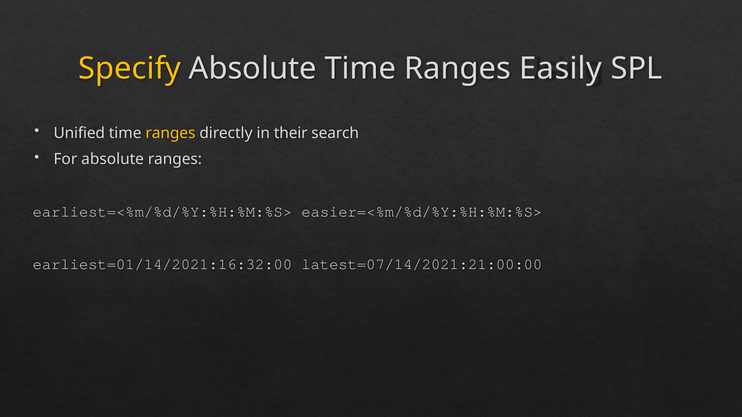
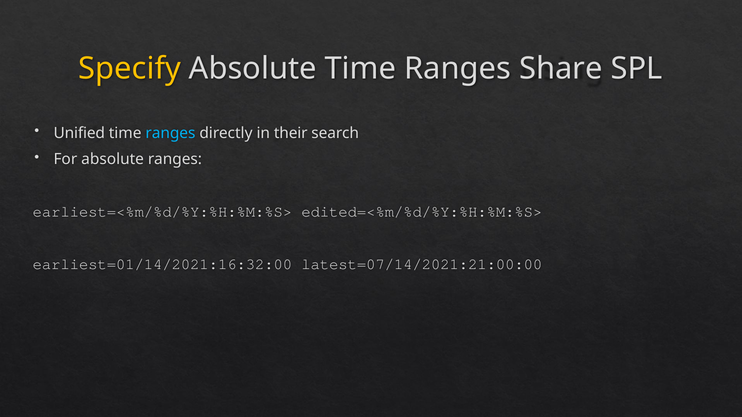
Easily: Easily -> Share
ranges at (170, 133) colour: yellow -> light blue
easier=<%m/%d/%Y:%H:%M:%S>: easier=<%m/%d/%Y:%H:%M:%S> -> edited=<%m/%d/%Y:%H:%M:%S>
